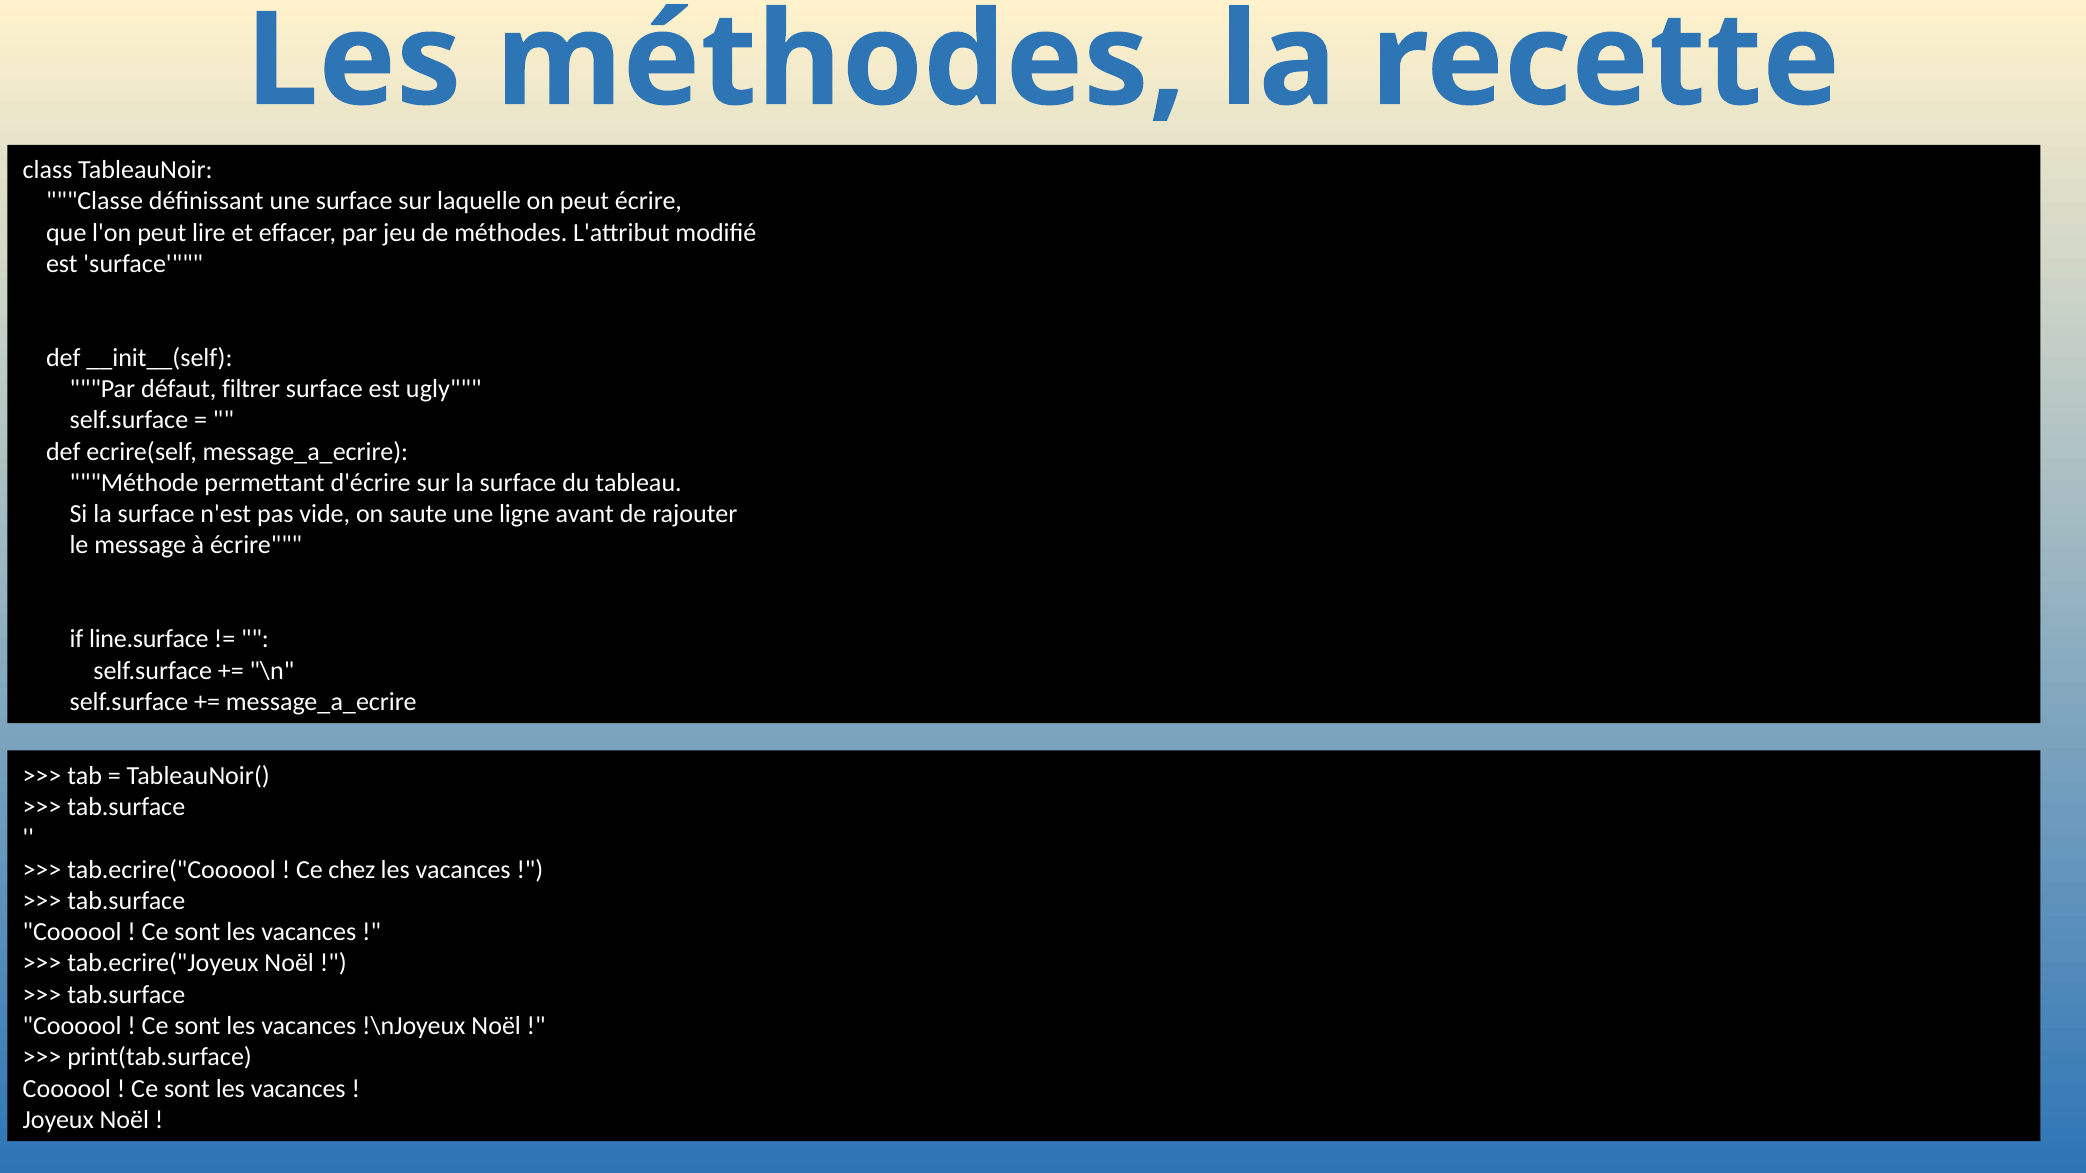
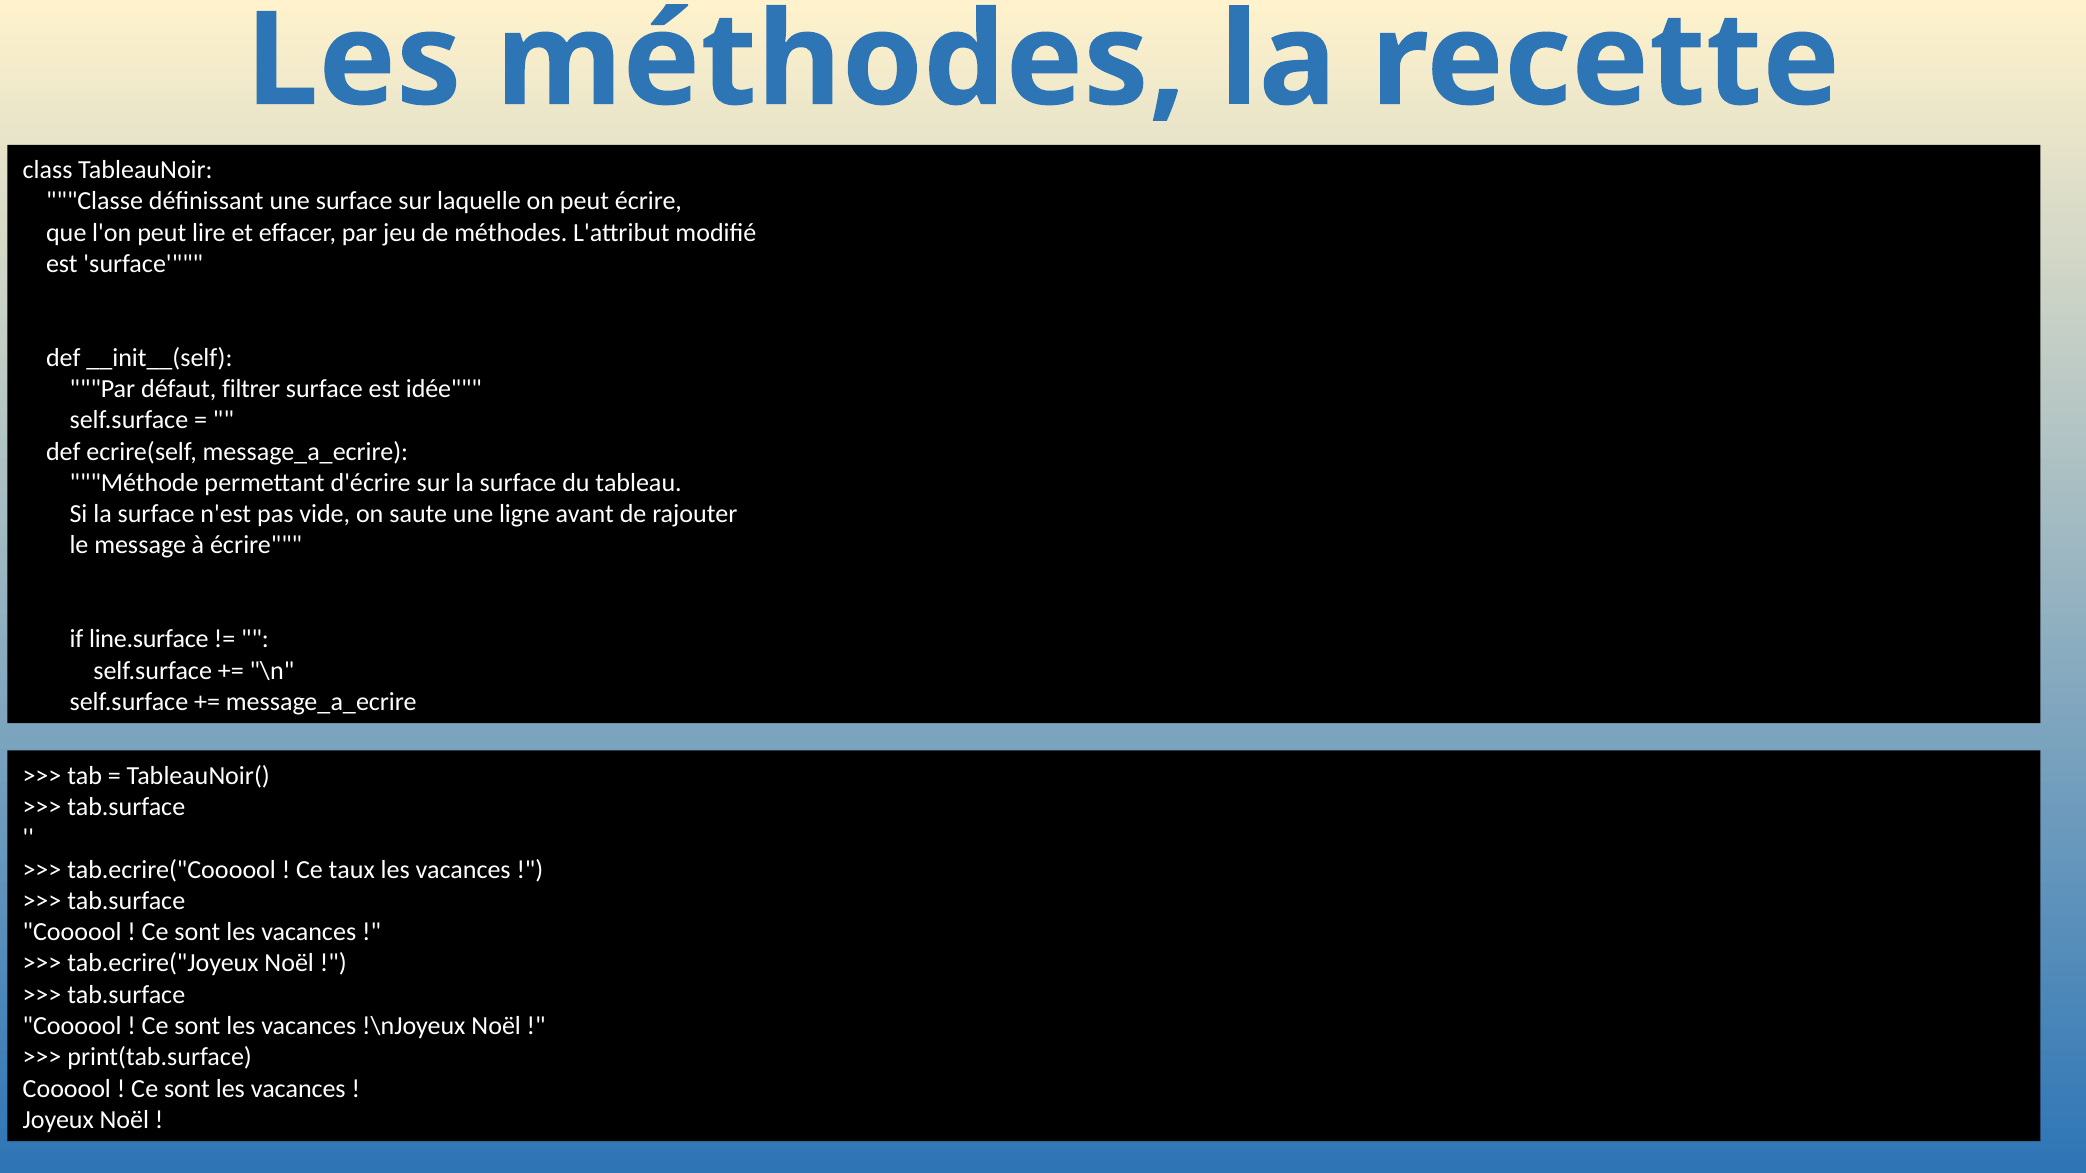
ugly: ugly -> idée
chez: chez -> taux
